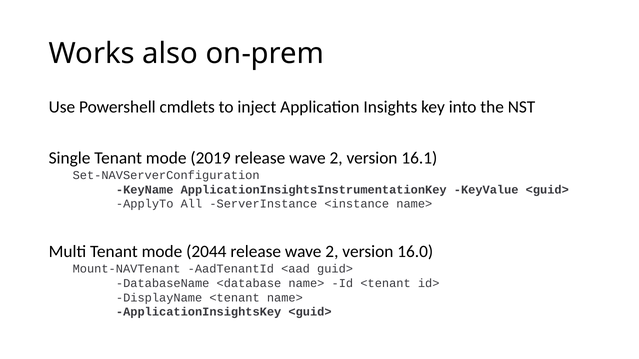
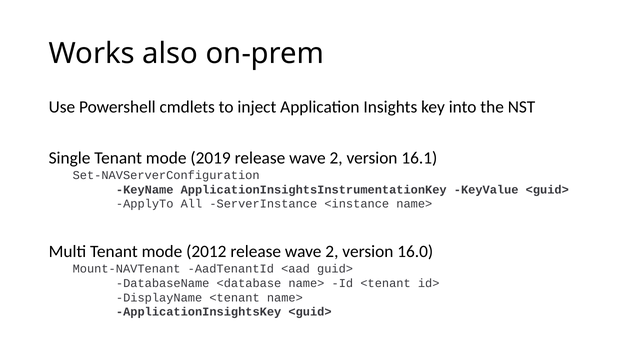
2044: 2044 -> 2012
